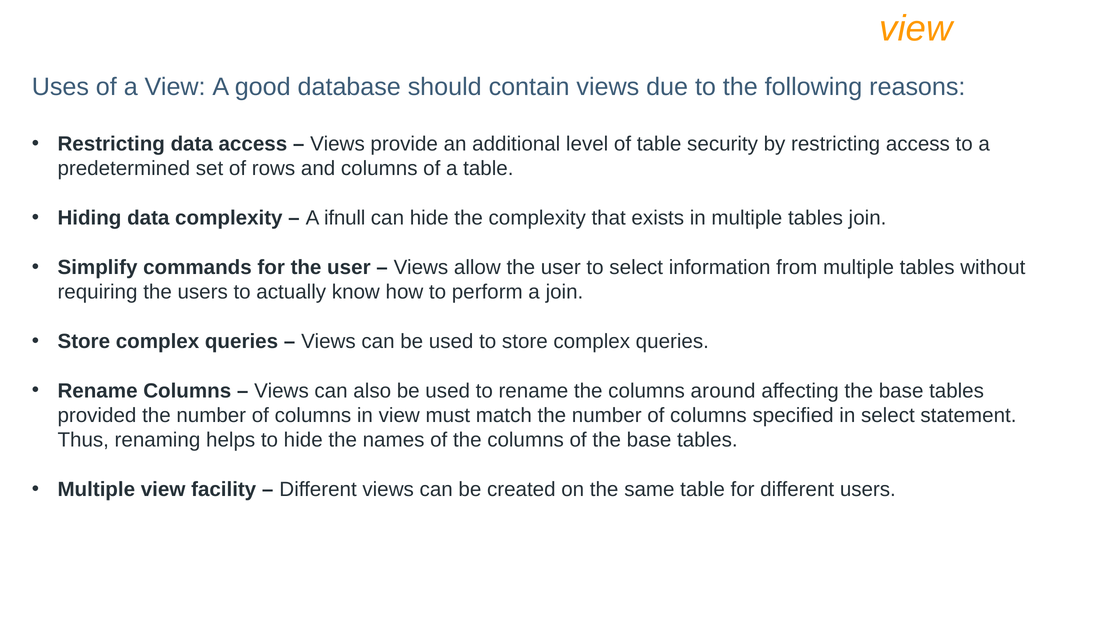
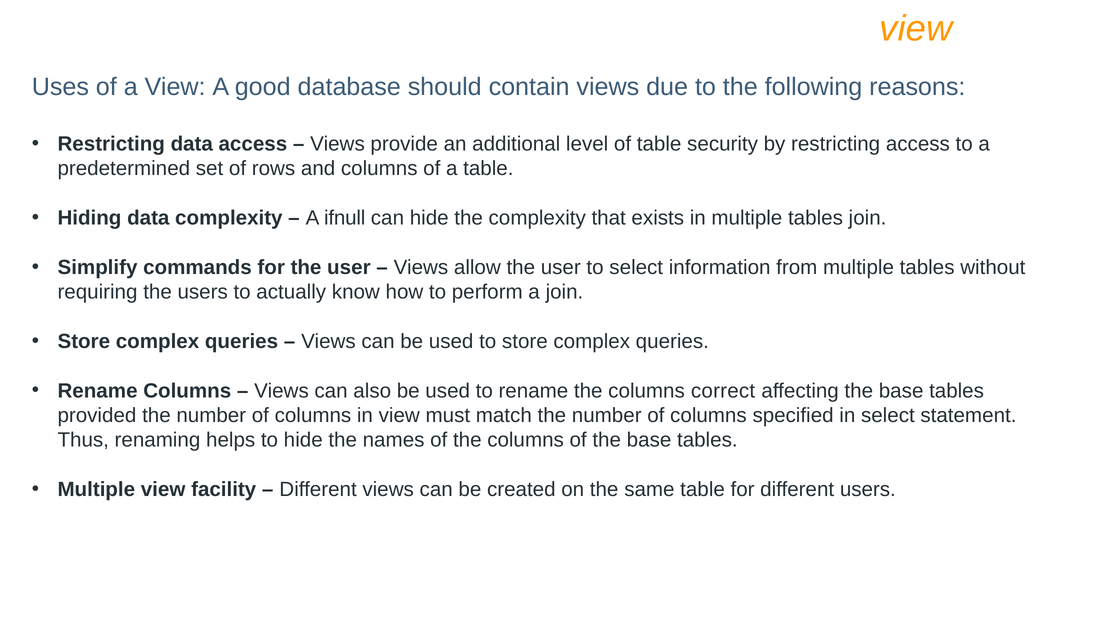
around: around -> correct
